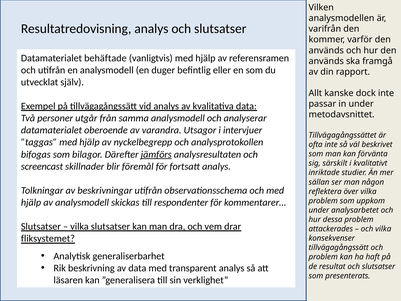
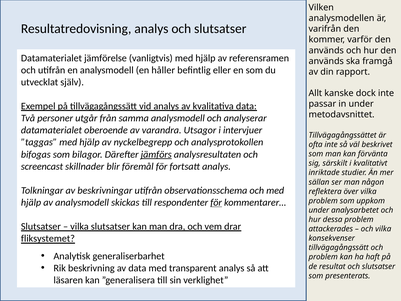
behäftade: behäftade -> jämförelse
duger: duger -> håller
för at (216, 202) underline: none -> present
